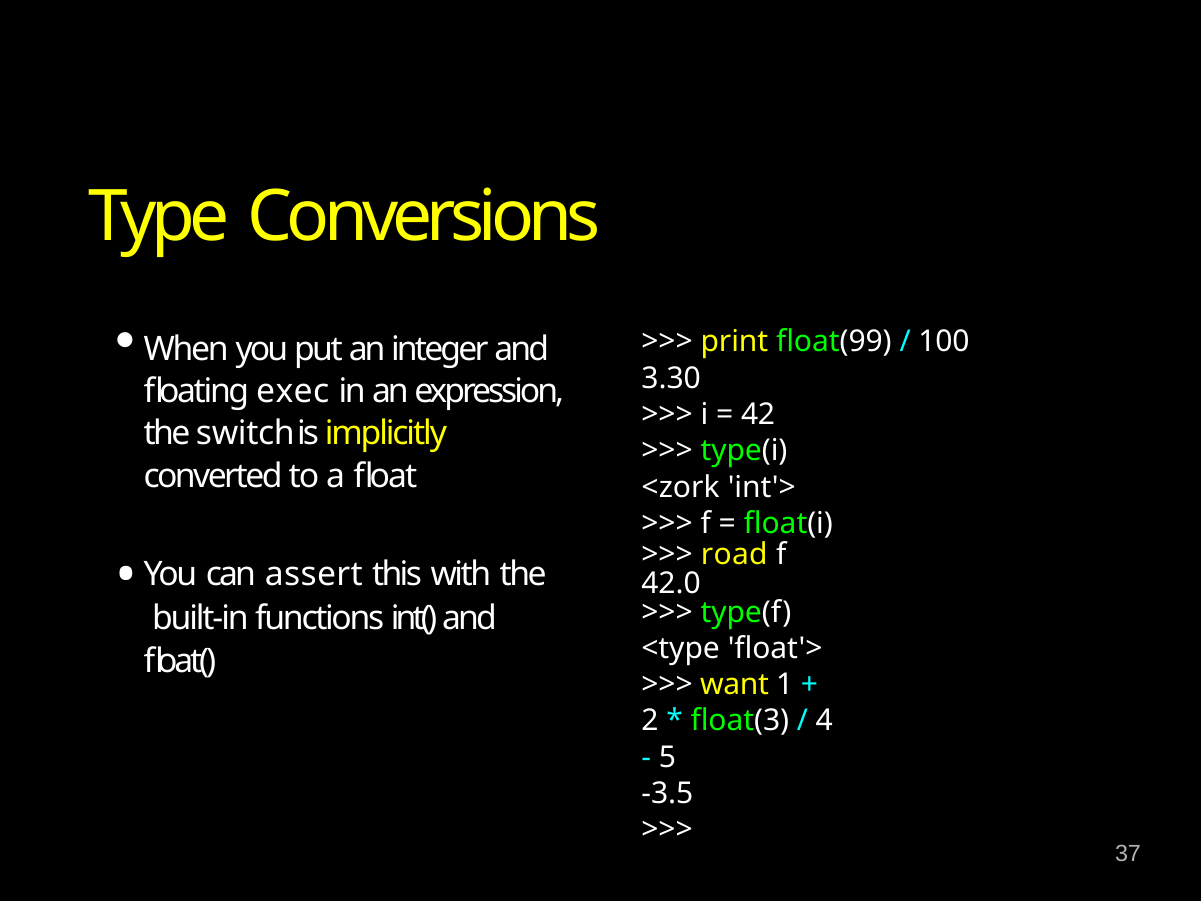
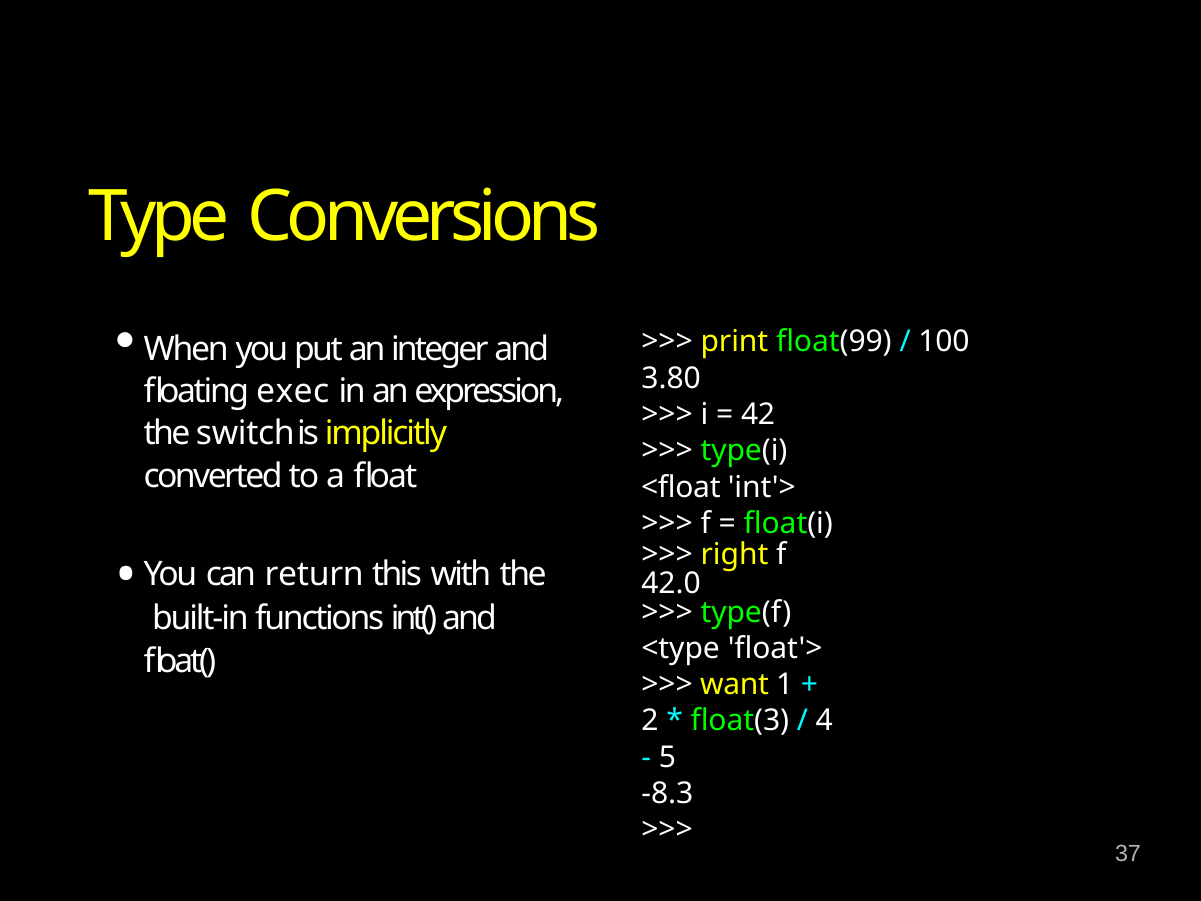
3.30: 3.30 -> 3.80
<zork: <zork -> <float
road: road -> right
assert: assert -> return
-3.5: -3.5 -> -8.3
